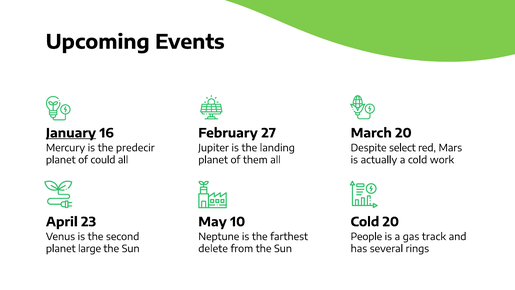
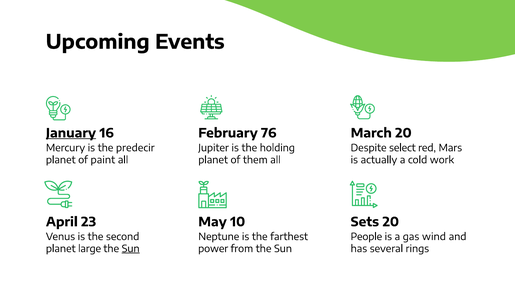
27: 27 -> 76
landing: landing -> holding
could: could -> paint
Cold at (365, 222): Cold -> Sets
track: track -> wind
Sun at (131, 249) underline: none -> present
delete: delete -> power
